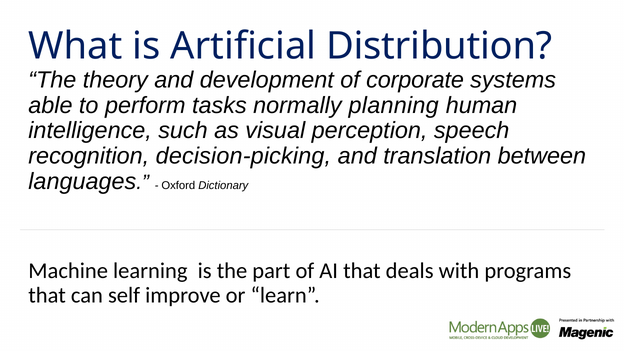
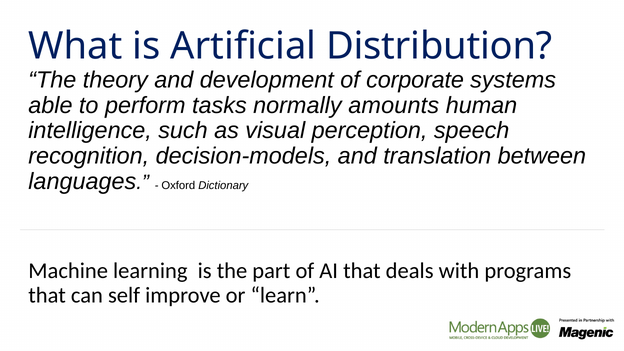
planning: planning -> amounts
decision-picking: decision-picking -> decision-models
